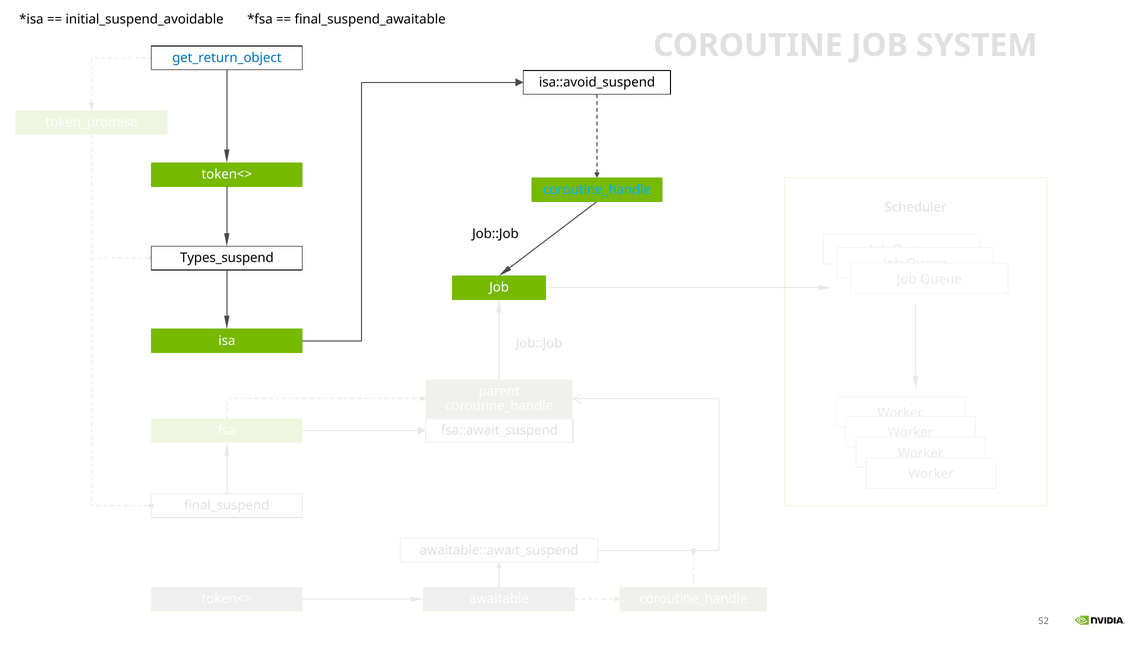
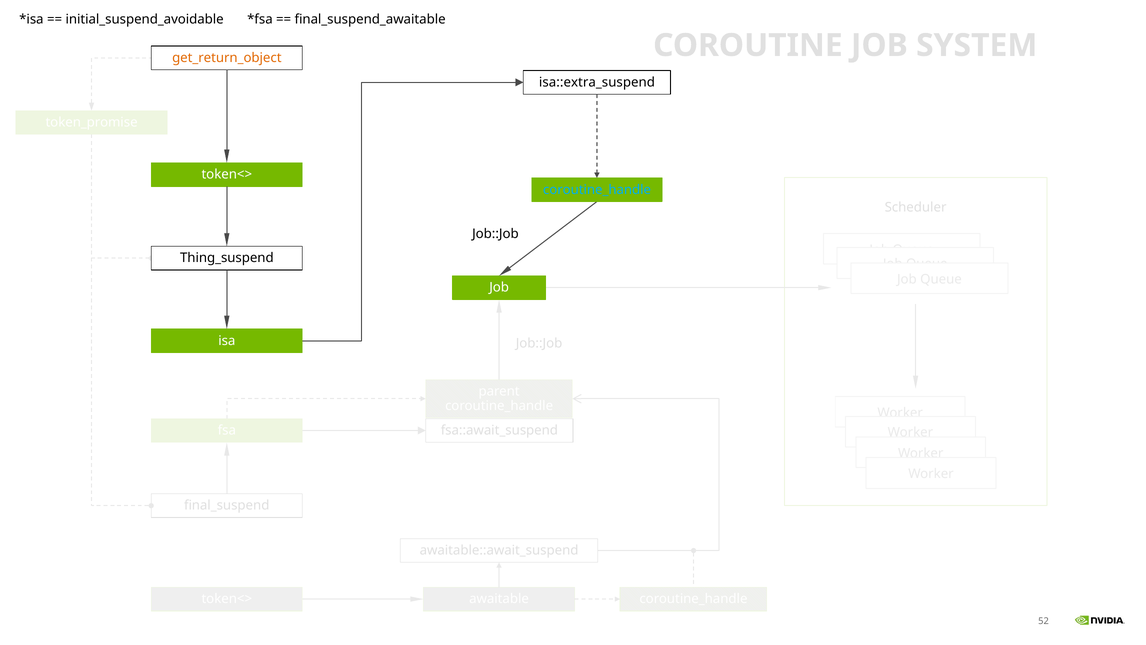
get_return_object colour: blue -> orange
isa::avoid_suspend: isa::avoid_suspend -> isa::extra_suspend
Types_suspend: Types_suspend -> Thing_suspend
